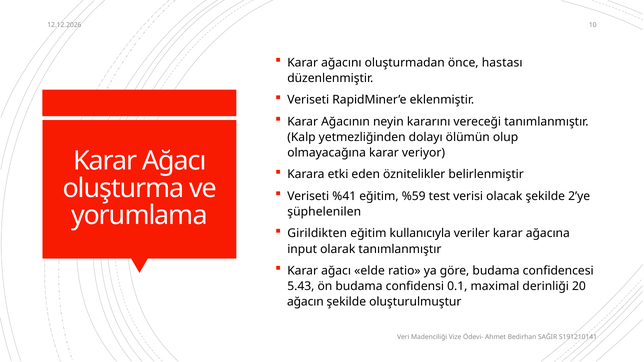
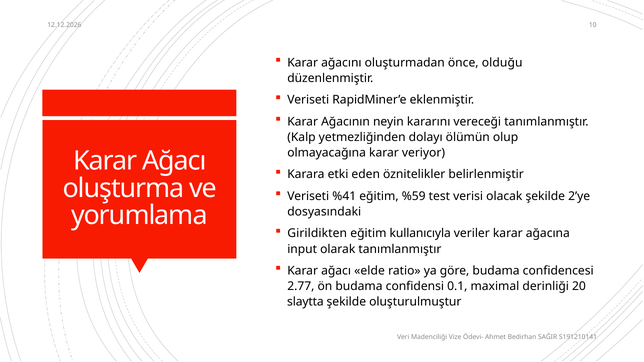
hastası: hastası -> olduğu
şüphelenilen: şüphelenilen -> dosyasındaki
5.43: 5.43 -> 2.77
ağacın: ağacın -> slaytta
